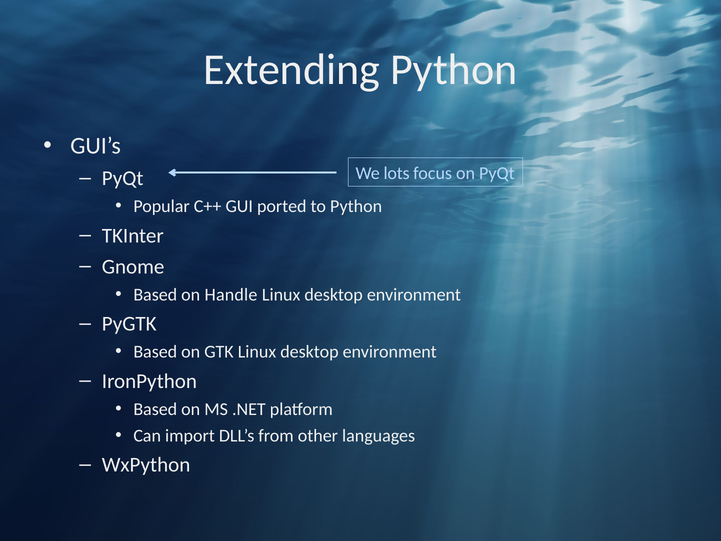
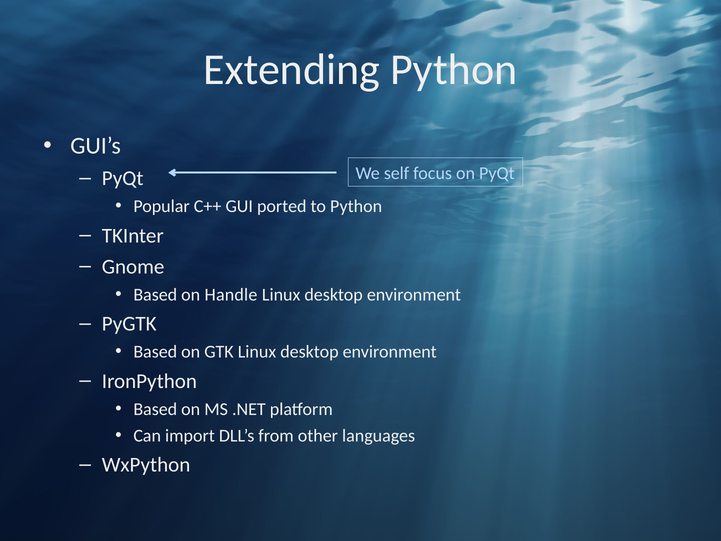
lots: lots -> self
